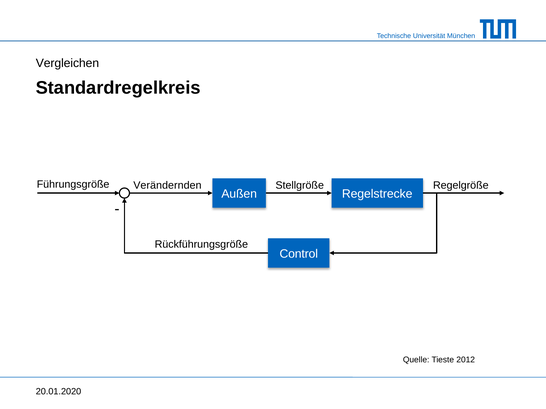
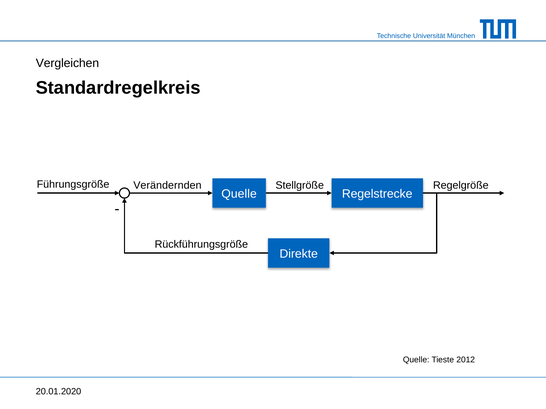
Außen at (239, 194): Außen -> Quelle
Control: Control -> Direkte
